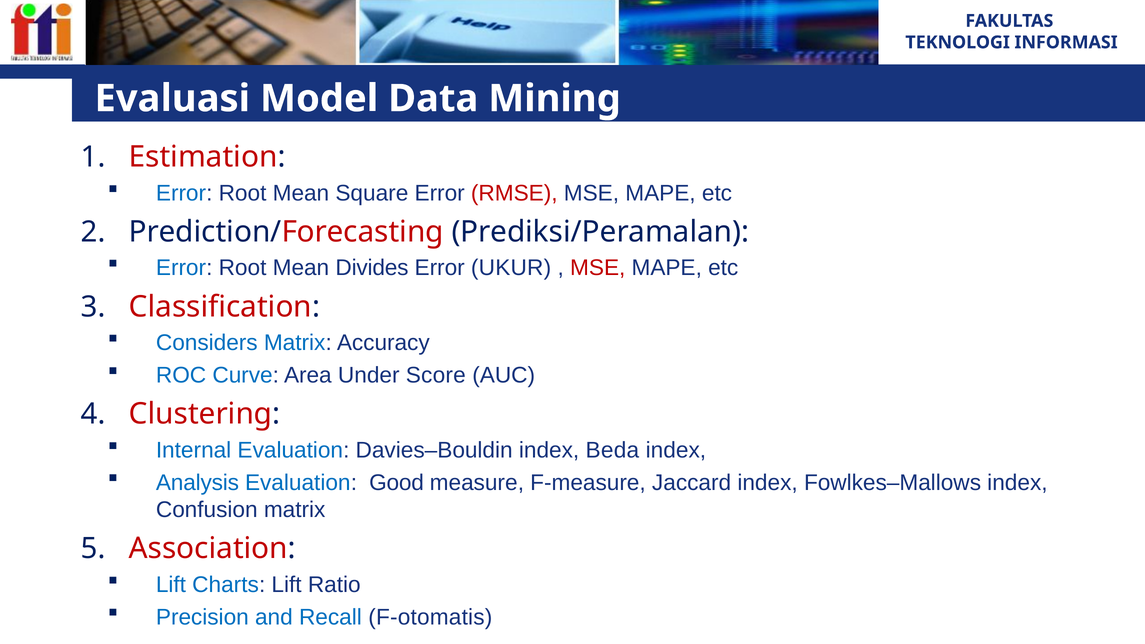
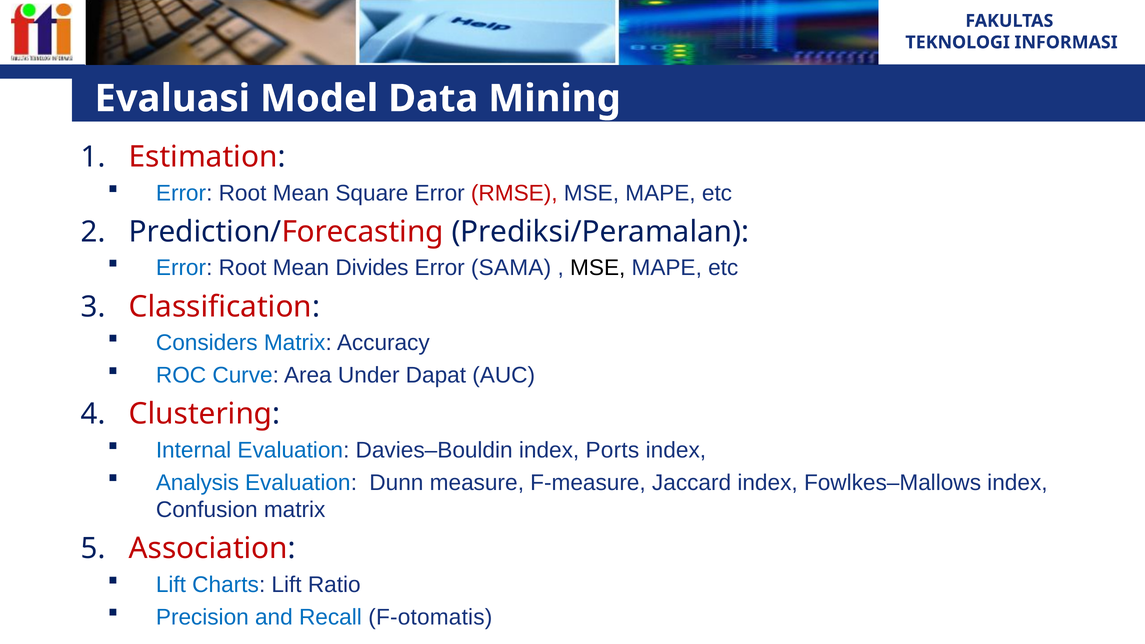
UKUR: UKUR -> SAMA
MSE at (598, 268) colour: red -> black
Score: Score -> Dapat
Beda: Beda -> Ports
Good: Good -> Dunn
